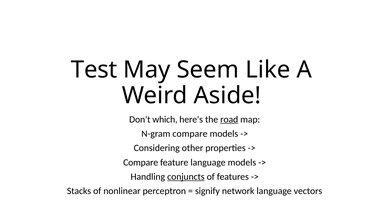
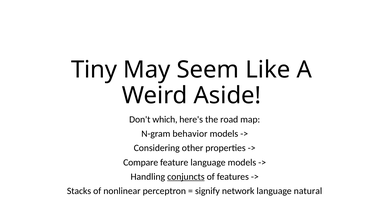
Test: Test -> Tiny
road underline: present -> none
N-gram compare: compare -> behavior
vectors: vectors -> natural
